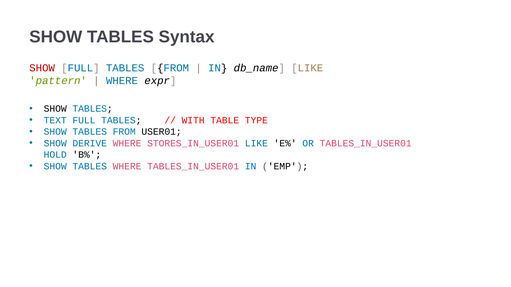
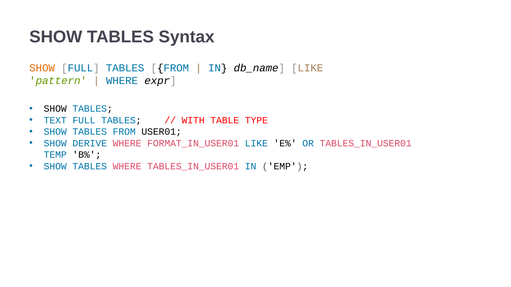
SHOW at (42, 68) colour: red -> orange
STORES_IN_USER01: STORES_IN_USER01 -> FORMAT_IN_USER01
HOLD: HOLD -> TEMP
